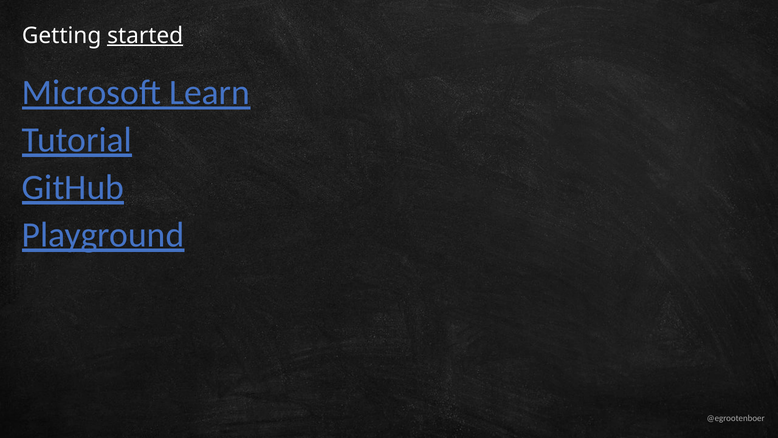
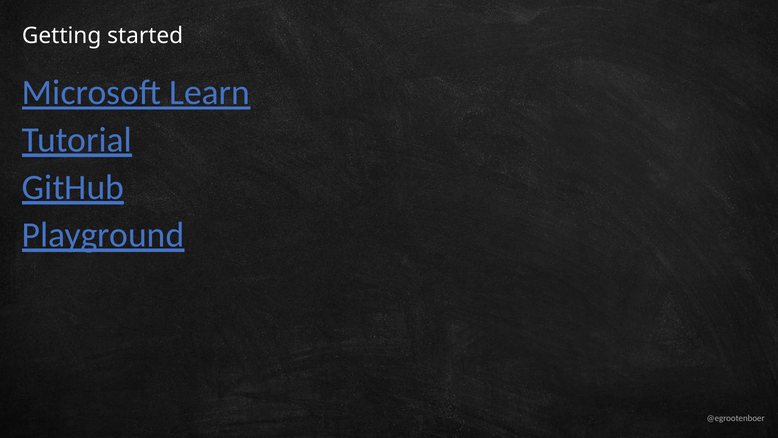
started underline: present -> none
